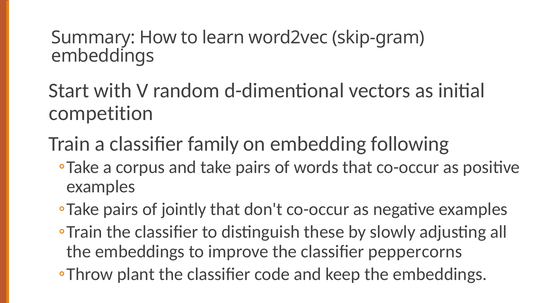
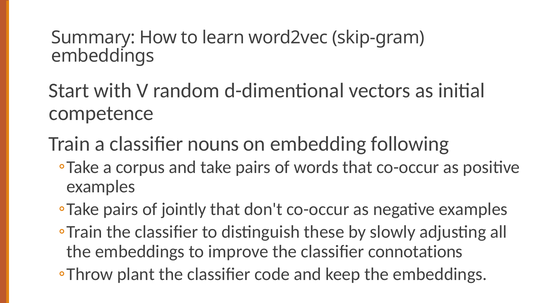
competition: competition -> competence
family: family -> nouns
peppercorns: peppercorns -> connotations
